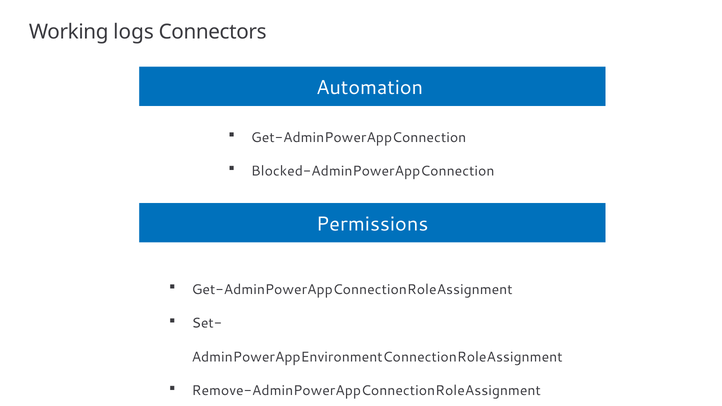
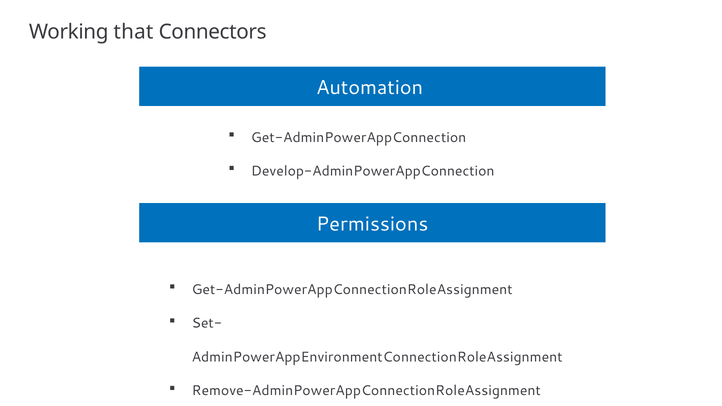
logs: logs -> that
Blocked-AdminPowerAppConnection: Blocked-AdminPowerAppConnection -> Develop-AdminPowerAppConnection
